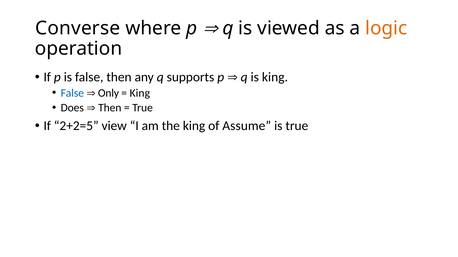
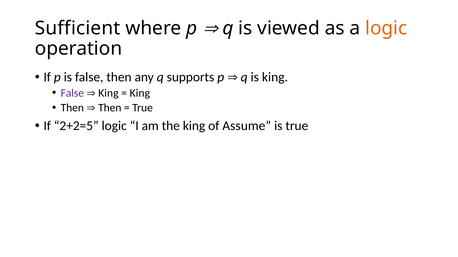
Converse: Converse -> Sufficient
False at (72, 93) colour: blue -> purple
Only at (109, 93): Only -> King
Does at (72, 108): Does -> Then
2+2=5 view: view -> logic
